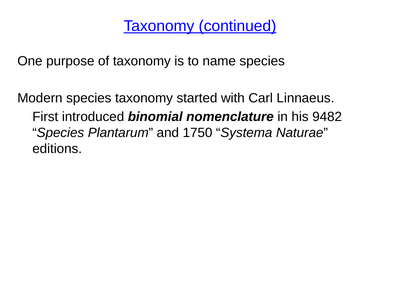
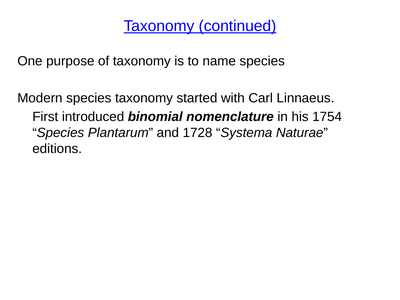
9482: 9482 -> 1754
1750: 1750 -> 1728
